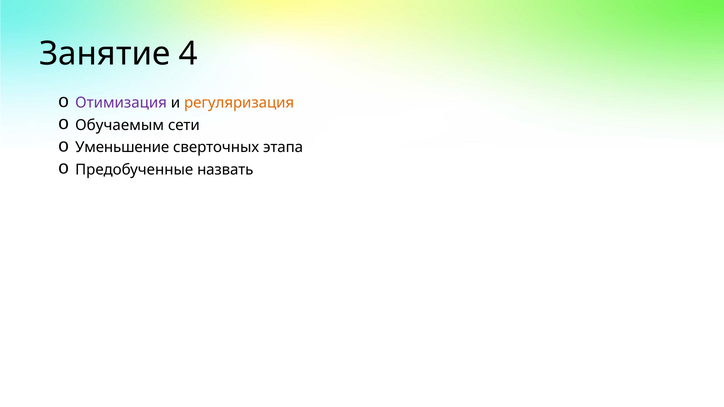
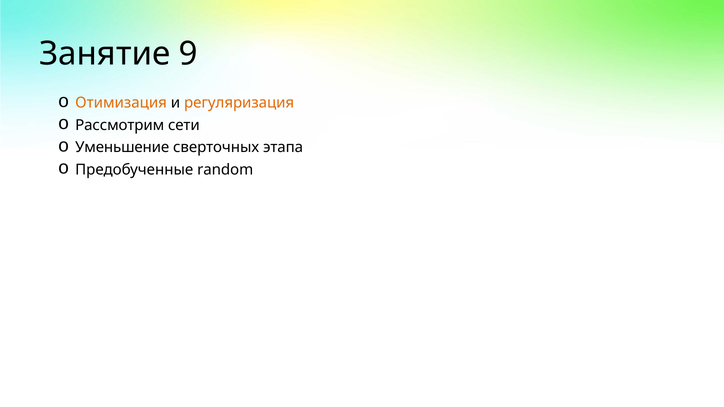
4: 4 -> 9
Отимизация colour: purple -> orange
Обучаемым: Обучаемым -> Рассмотрим
назвать: назвать -> random
